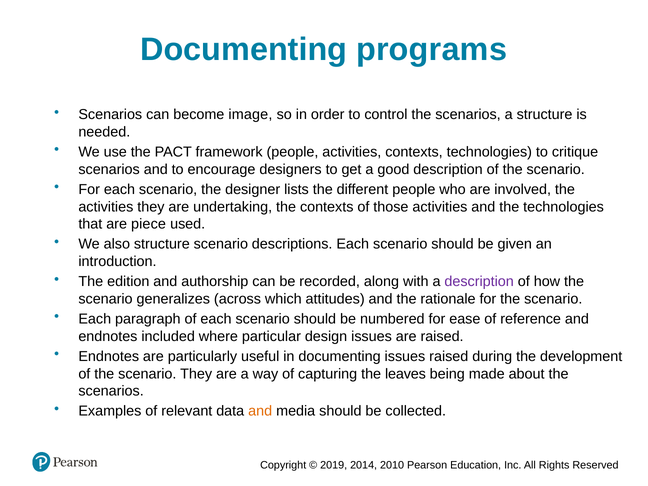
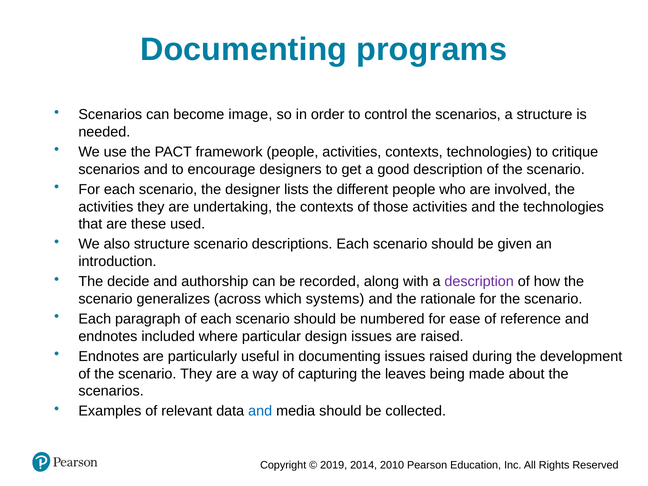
piece: piece -> these
edition: edition -> decide
attitudes: attitudes -> systems
and at (260, 411) colour: orange -> blue
